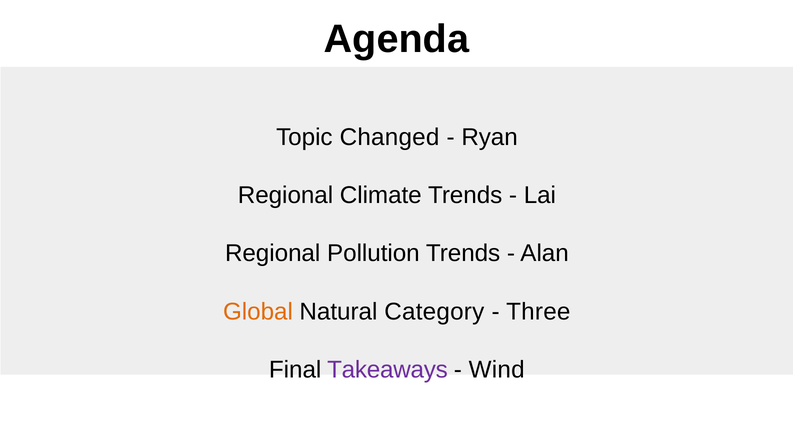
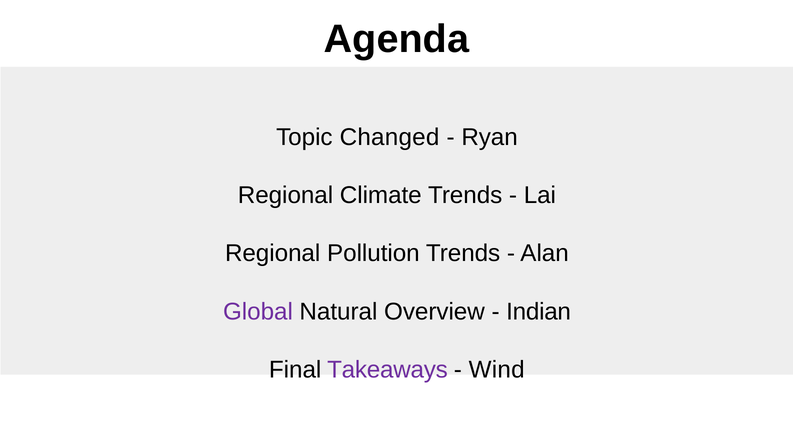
Global colour: orange -> purple
Category: Category -> Overview
Three: Three -> Indian
